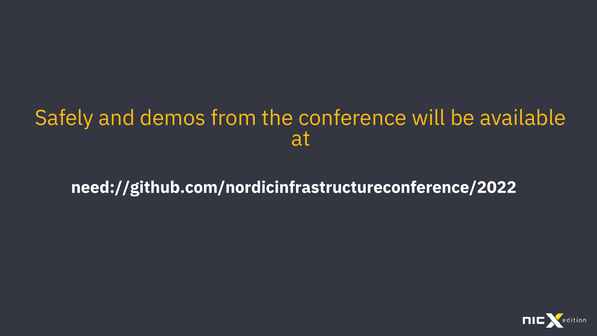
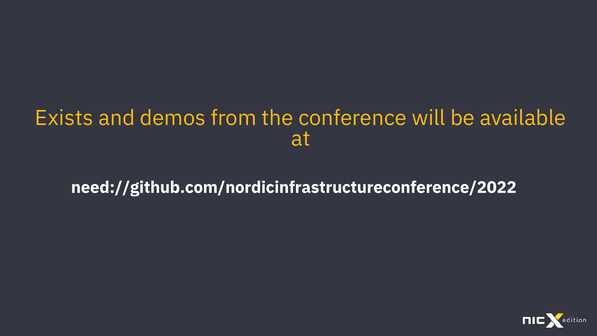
Safely: Safely -> Exists
